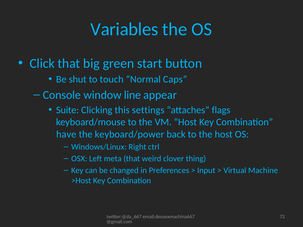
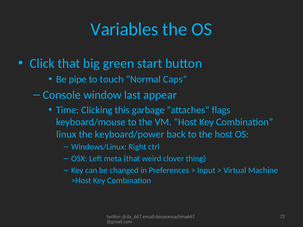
shut: shut -> pipe
line: line -> last
Suite: Suite -> Time
settings: settings -> garbage
have: have -> linux
